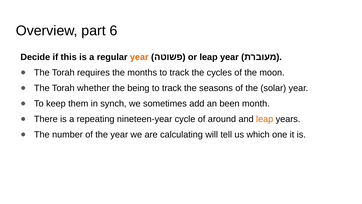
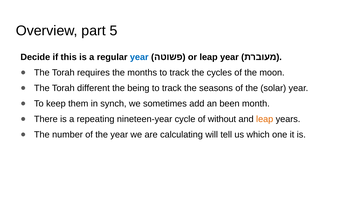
6: 6 -> 5
year at (139, 57) colour: orange -> blue
whether: whether -> different
around: around -> without
